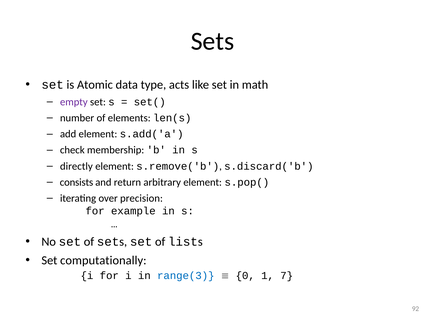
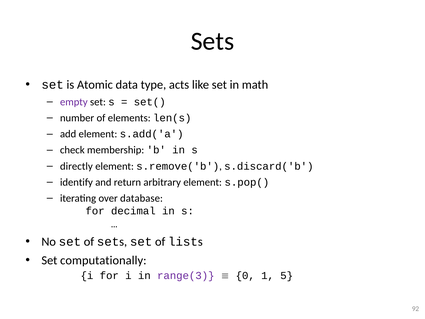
consists: consists -> identify
precision: precision -> database
example: example -> decimal
range(3 colour: blue -> purple
7: 7 -> 5
